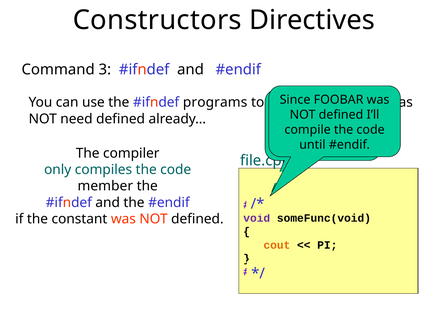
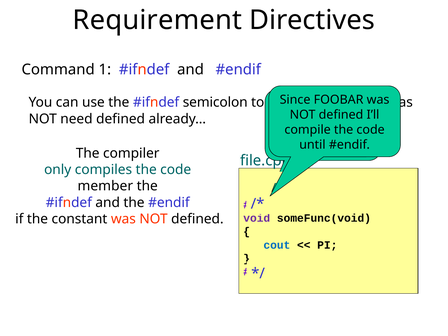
Constructors: Constructors -> Requirement
3: 3 -> 1
programs: programs -> semicolon
cout colour: orange -> blue
